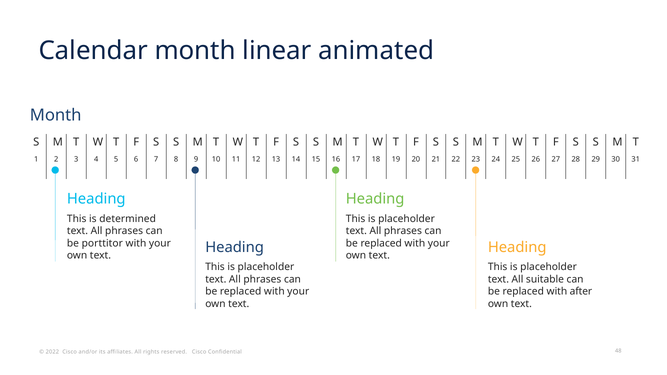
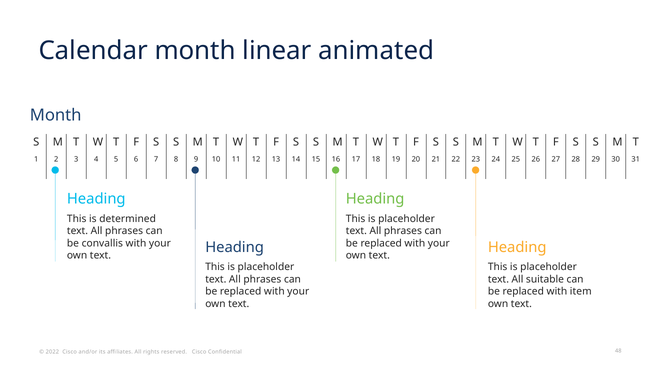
porttitor: porttitor -> convallis
after: after -> item
